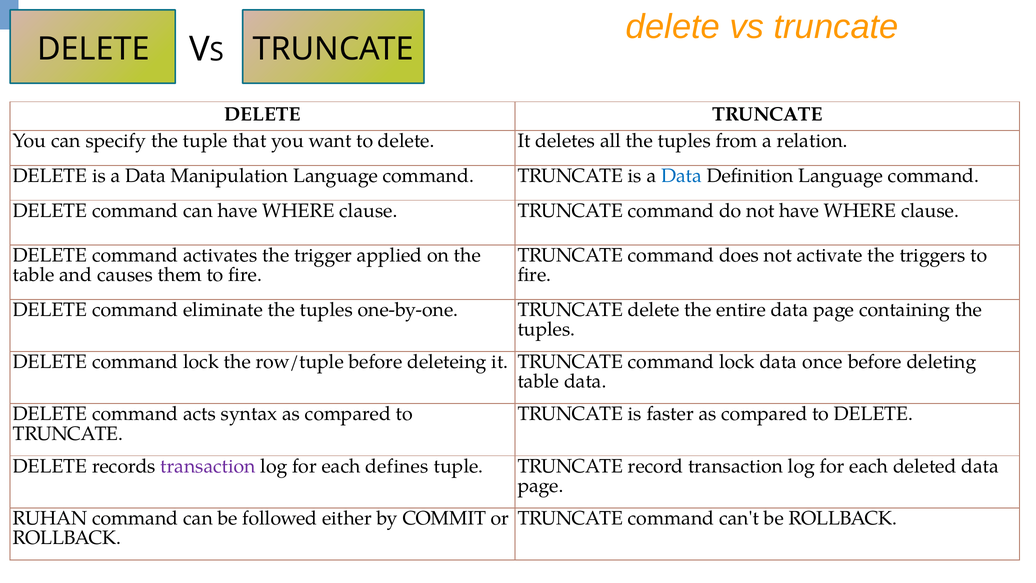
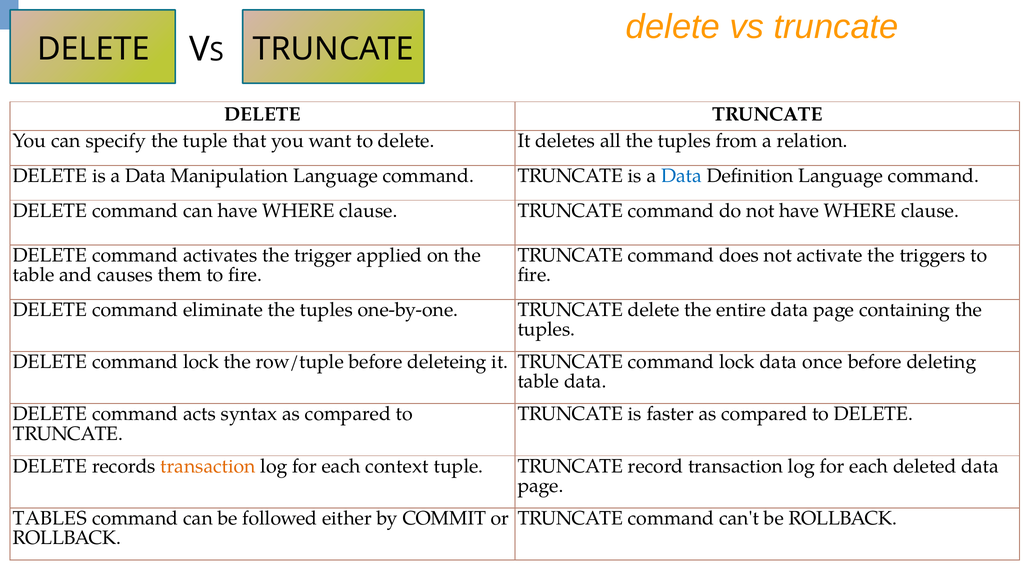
transaction at (208, 466) colour: purple -> orange
defines: defines -> context
RUHAN: RUHAN -> TABLES
